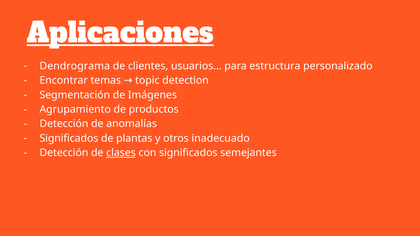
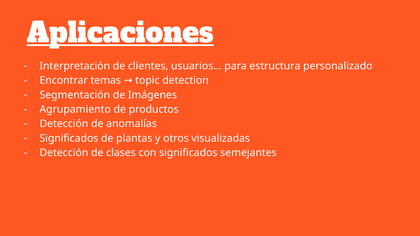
Dendrograma: Dendrograma -> Interpretación
inadecuado: inadecuado -> visualizadas
clases underline: present -> none
